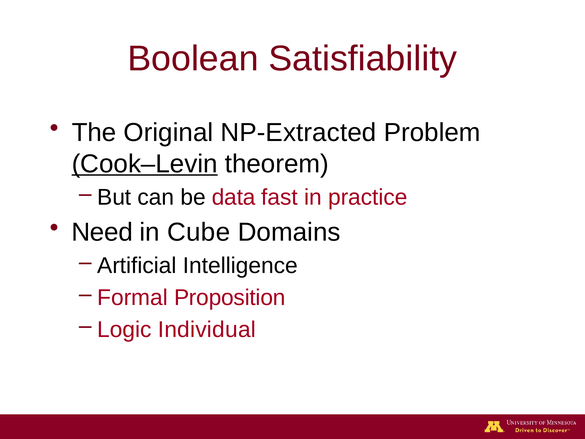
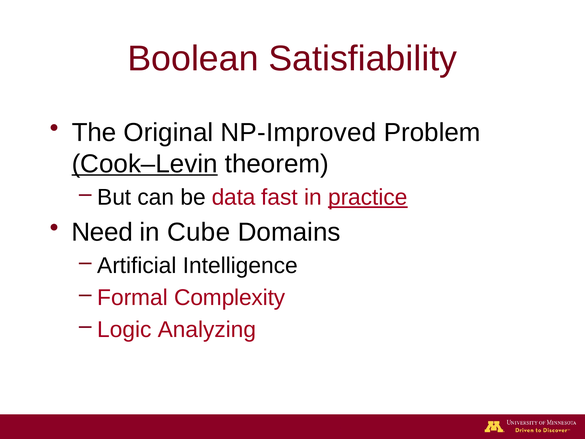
NP-Extracted: NP-Extracted -> NP-Improved
practice underline: none -> present
Proposition: Proposition -> Complexity
Individual: Individual -> Analyzing
